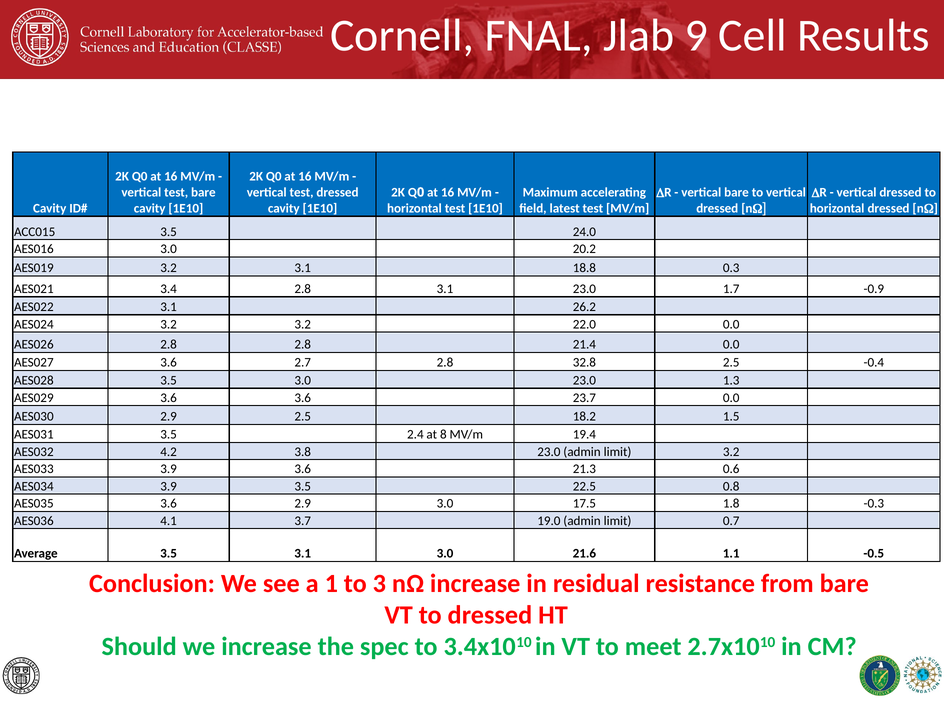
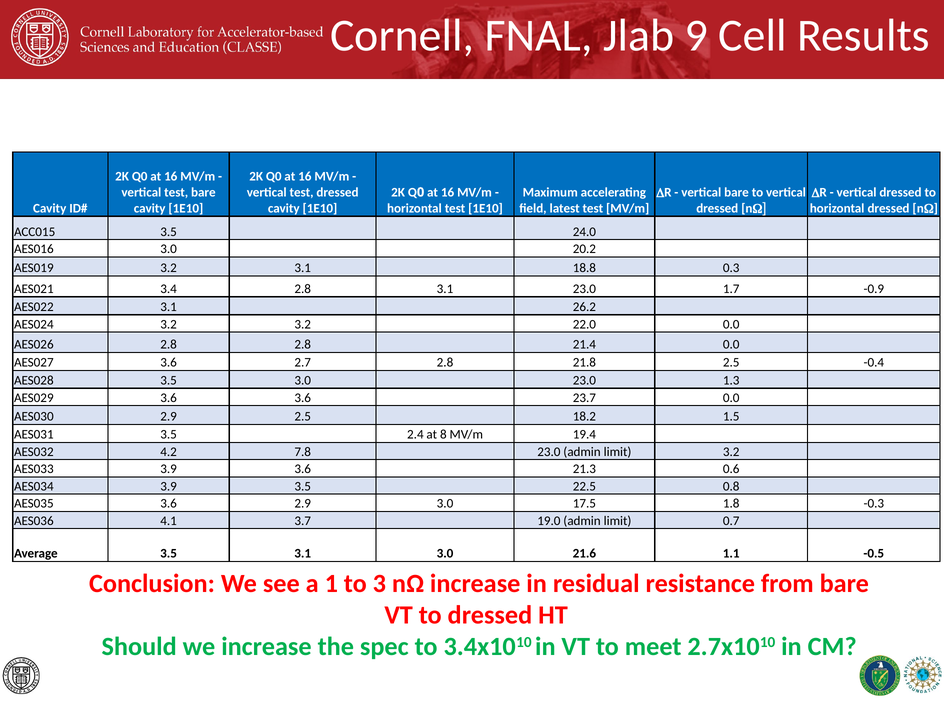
32.8: 32.8 -> 21.8
3.8: 3.8 -> 7.8
